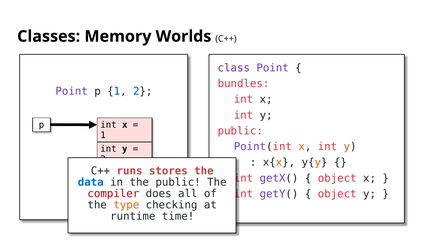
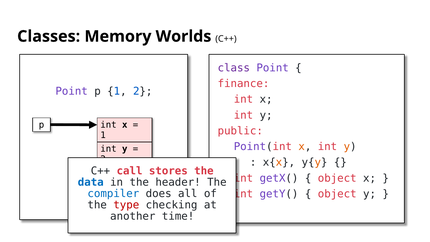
bundles: bundles -> finance
runs: runs -> call
the public: public -> header
compiler colour: red -> blue
type colour: orange -> red
runtime: runtime -> another
